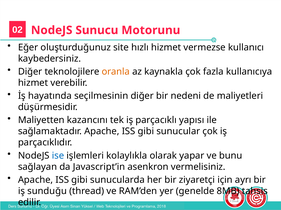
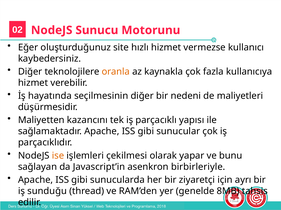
ise colour: blue -> orange
kolaylıkla: kolaylıkla -> çekilmesi
vermelisiniz: vermelisiniz -> birbirleriyle
